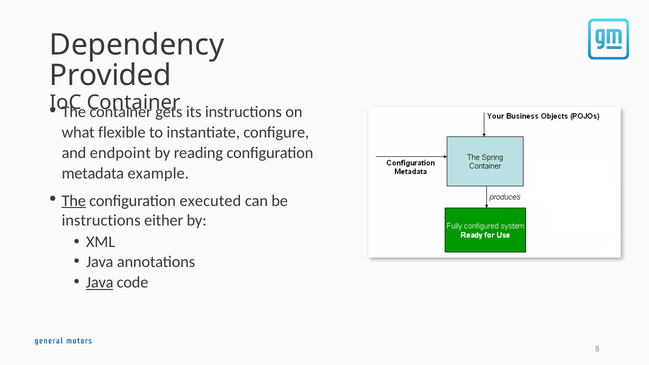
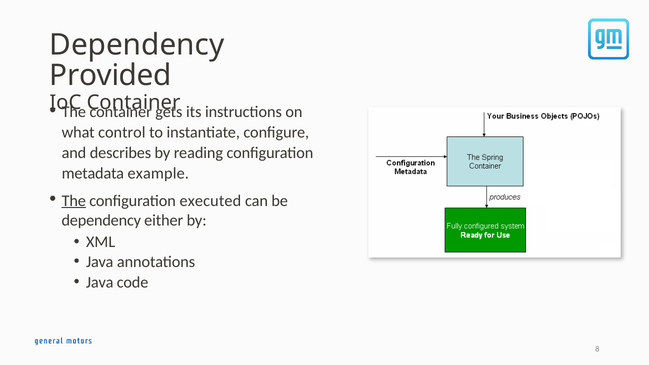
flexible: flexible -> control
endpoint: endpoint -> describes
instructions at (101, 220): instructions -> dependency
Java at (100, 283) underline: present -> none
